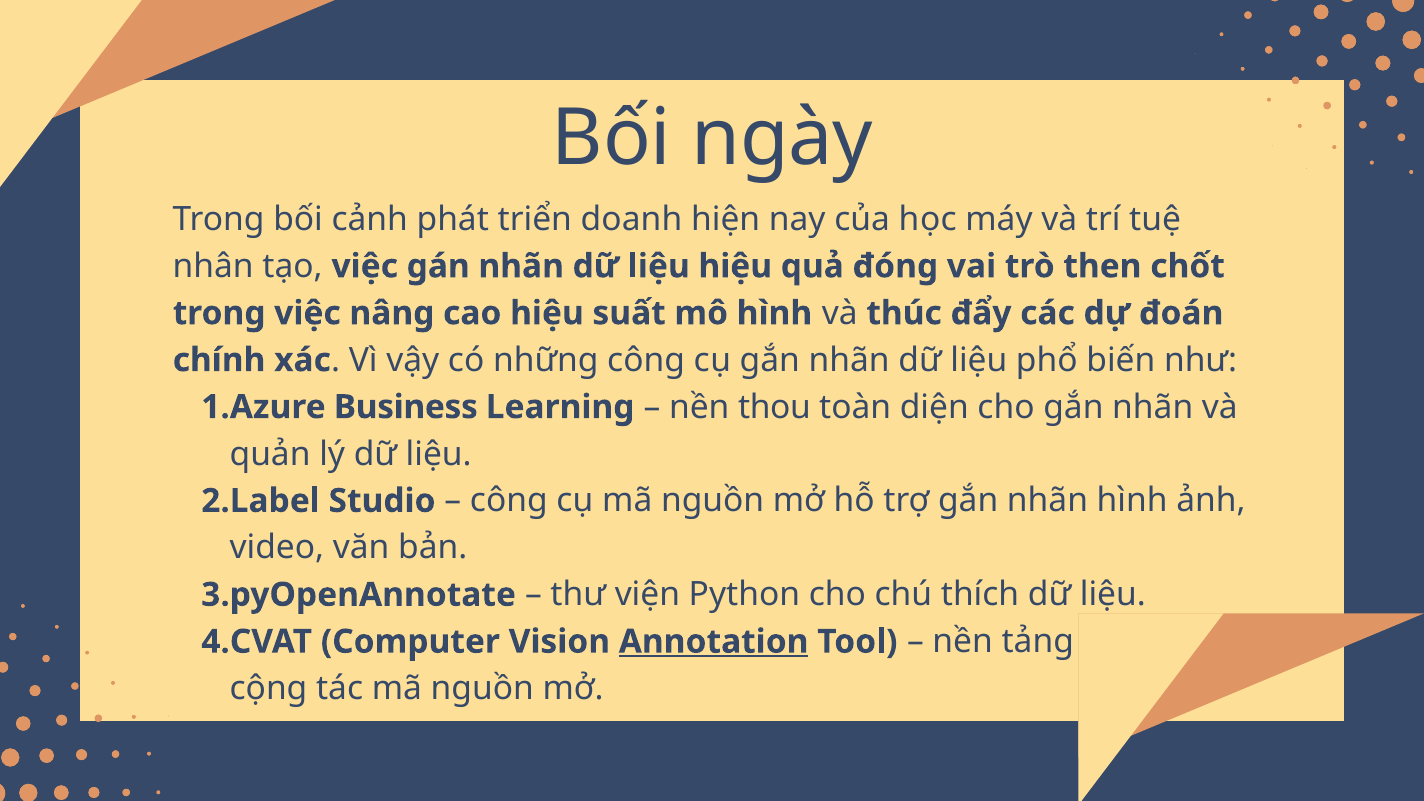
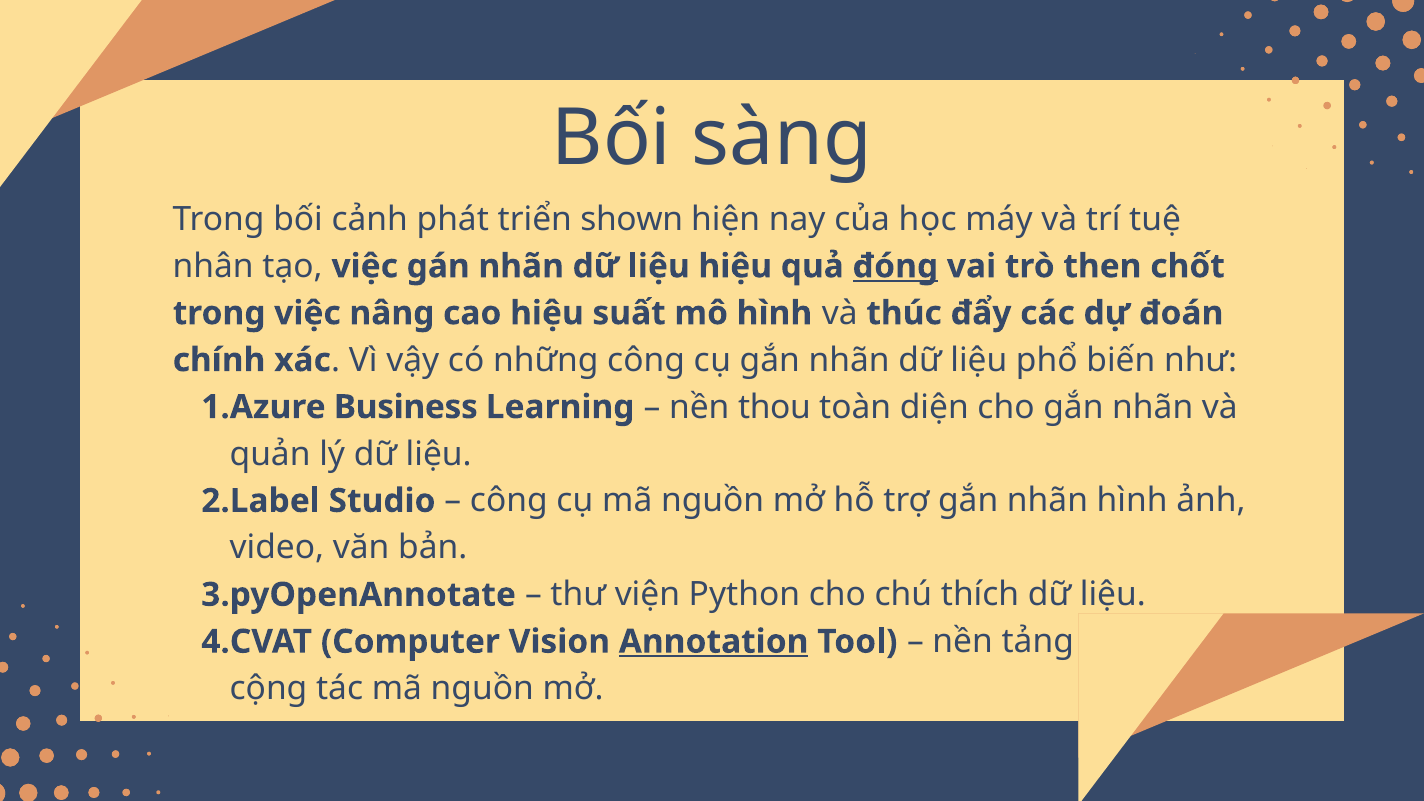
ngày: ngày -> sàng
doanh: doanh -> shown
đóng underline: none -> present
